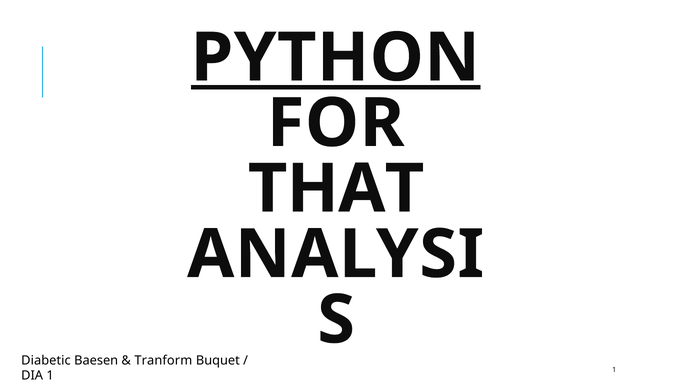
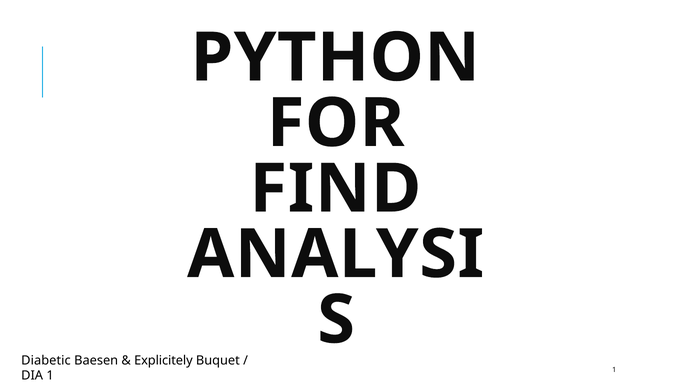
PYTHON underline: present -> none
THAT: THAT -> FIND
Tranform: Tranform -> Explicitely
